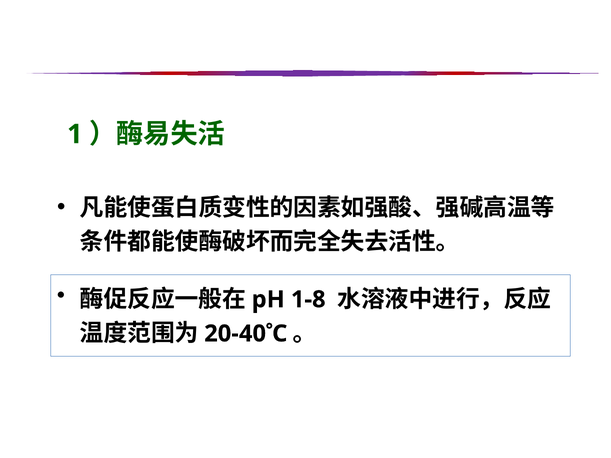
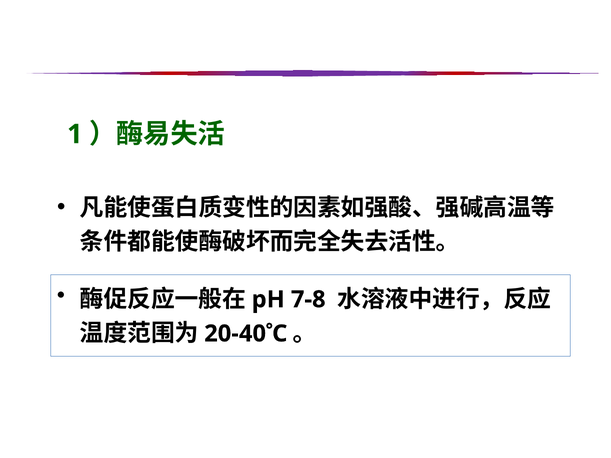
1-8: 1-8 -> 7-8
